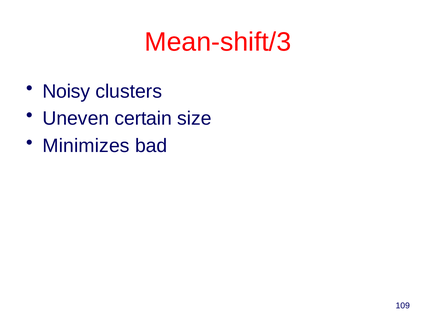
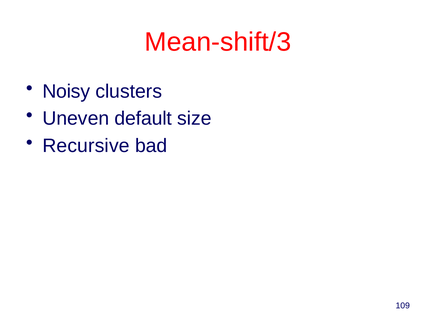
certain: certain -> default
Minimizes: Minimizes -> Recursive
